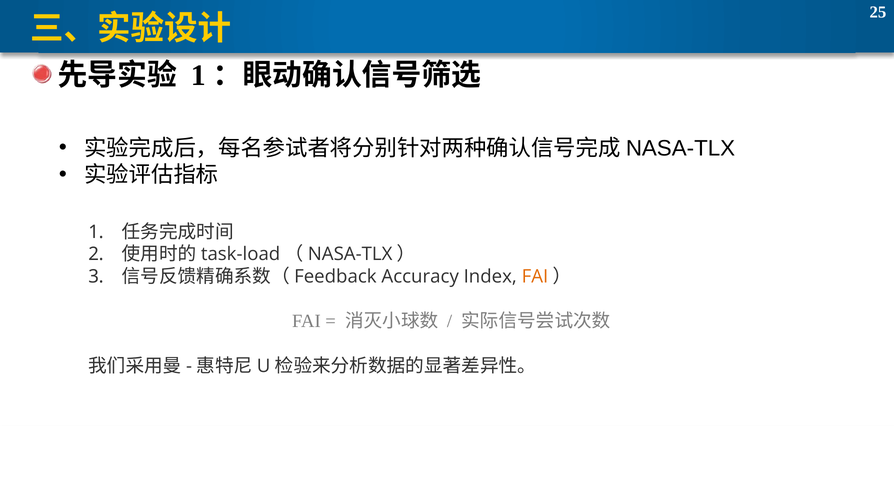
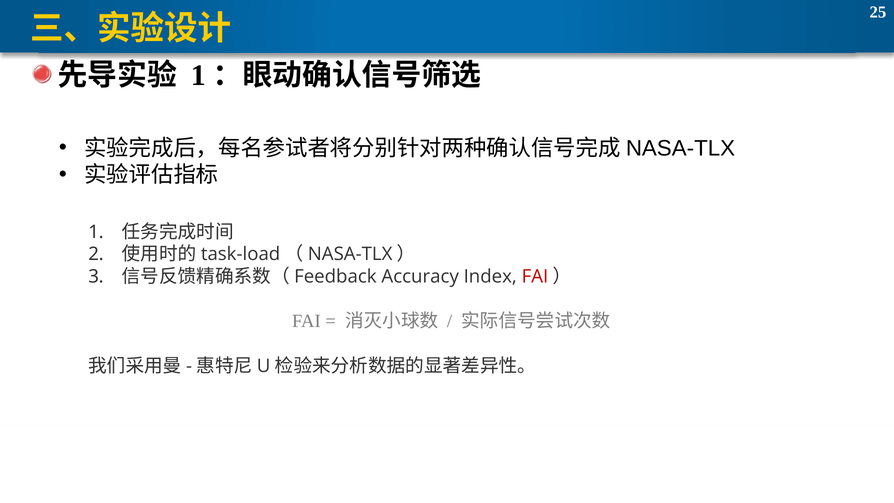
FAI at (535, 277) colour: orange -> red
